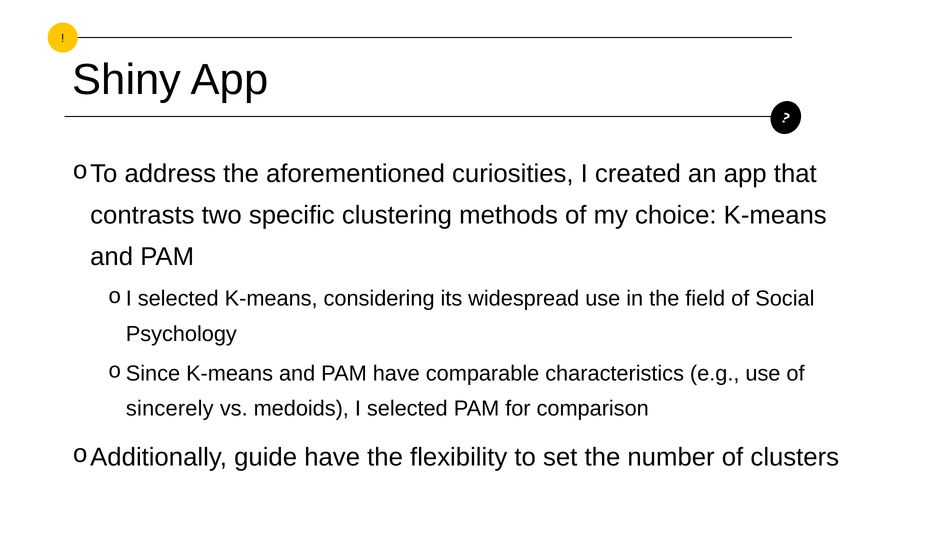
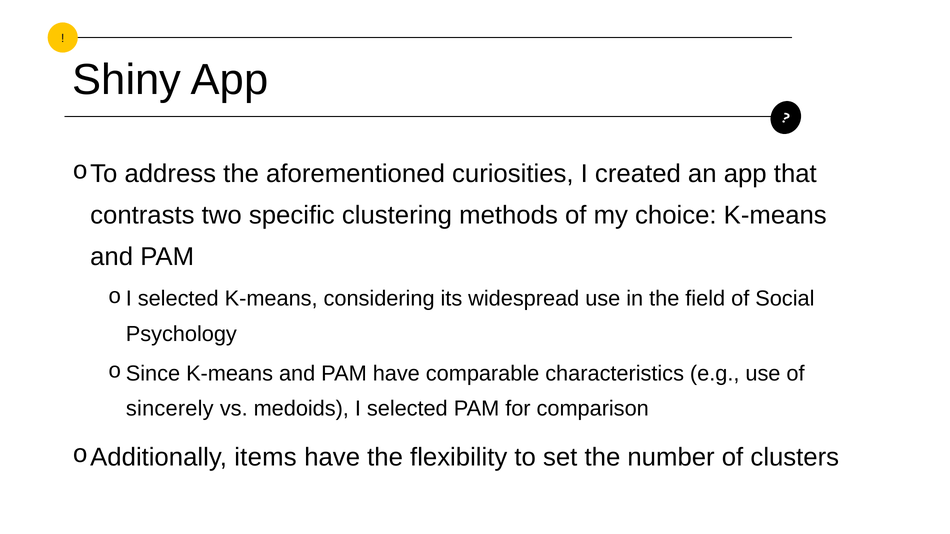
guide: guide -> items
